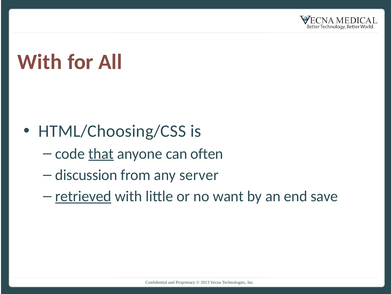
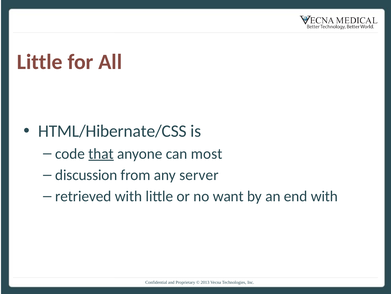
With at (40, 62): With -> Little
HTML/Choosing/CSS: HTML/Choosing/CSS -> HTML/Hibernate/CSS
often: often -> most
retrieved underline: present -> none
end save: save -> with
